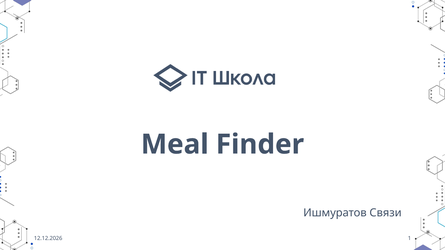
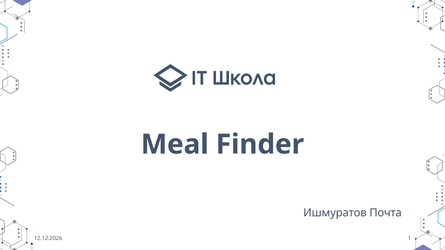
Связи: Связи -> Почта
